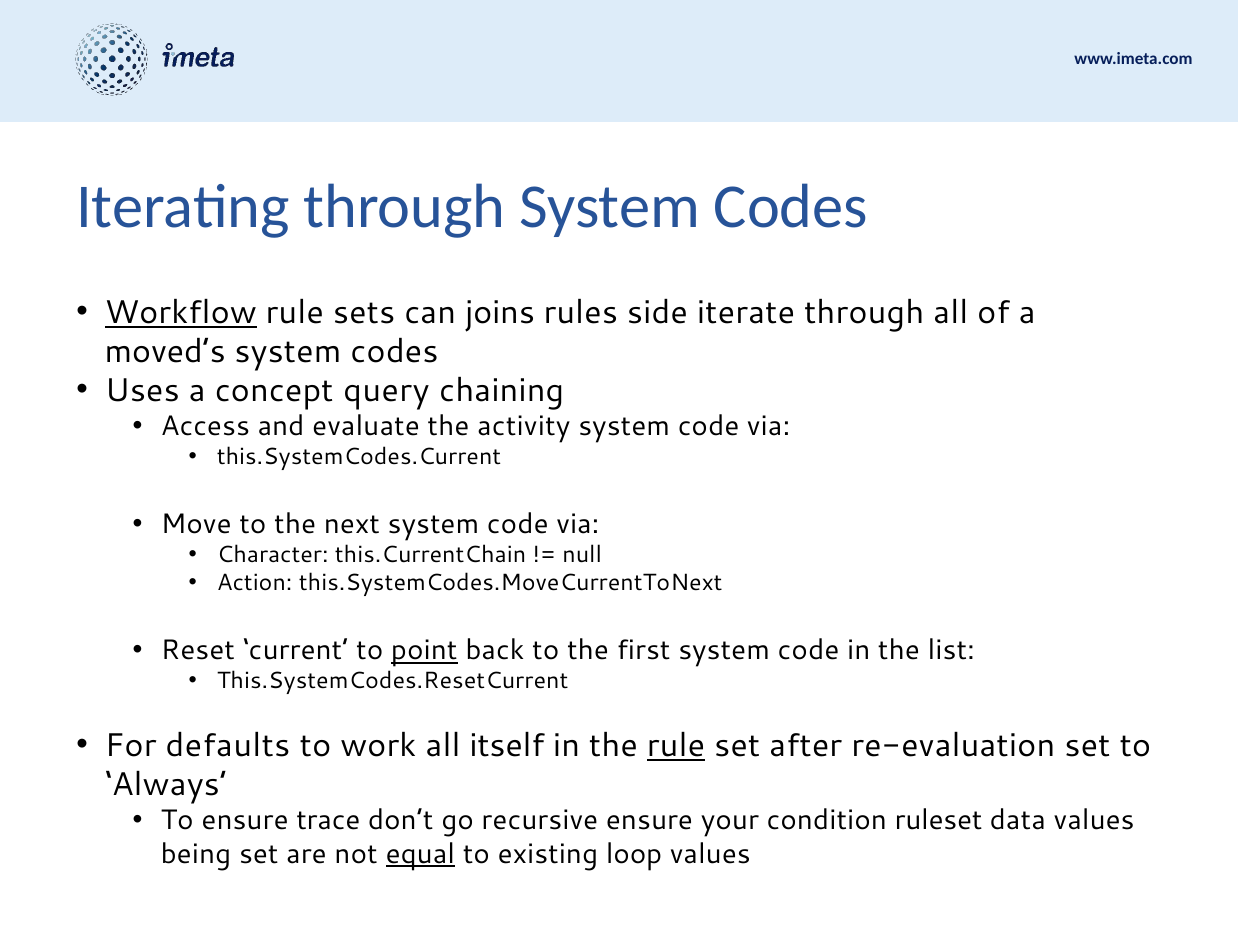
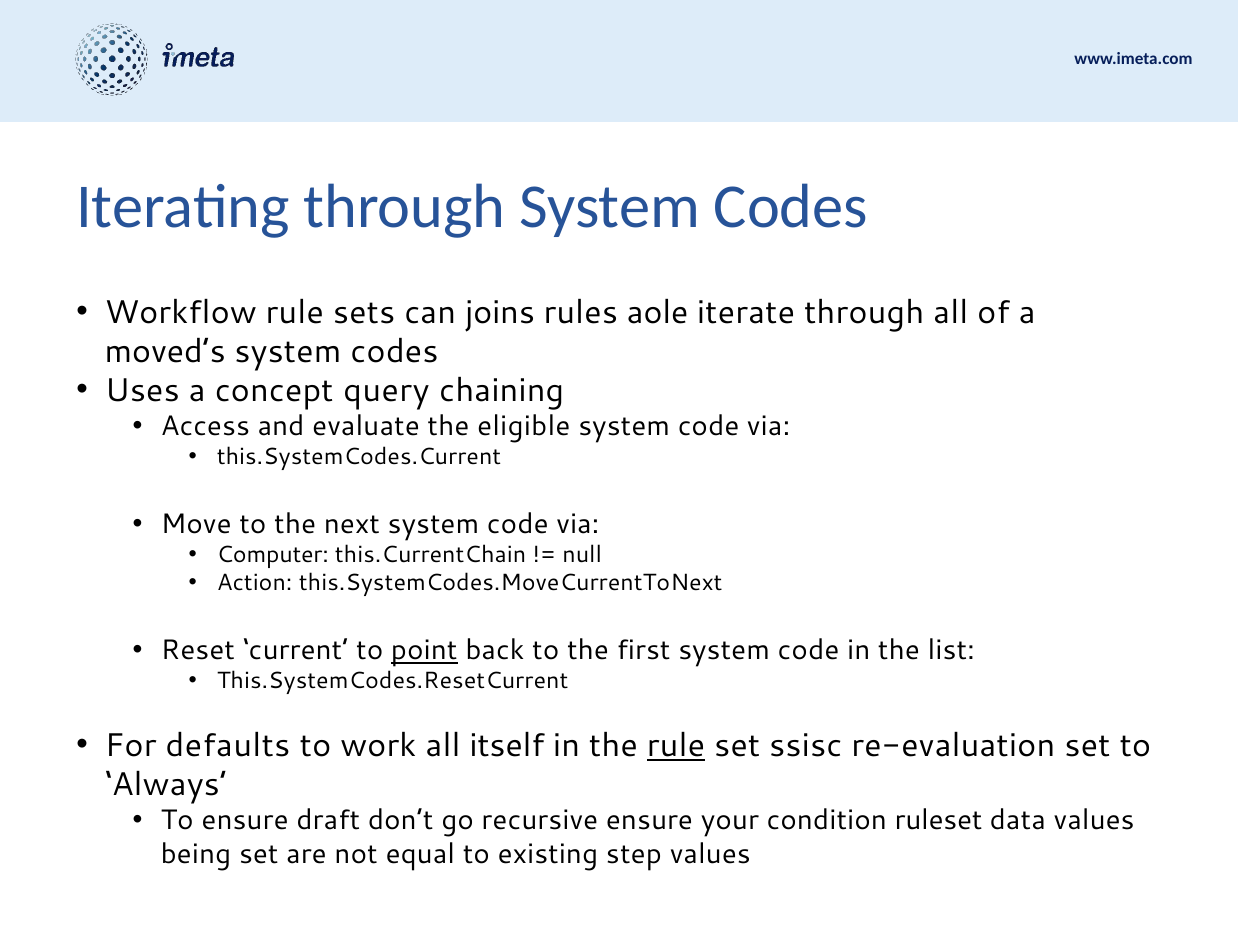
Workflow underline: present -> none
side: side -> aole
activity: activity -> eligible
Character: Character -> Computer
after: after -> ssisc
trace: trace -> draft
equal underline: present -> none
loop: loop -> step
